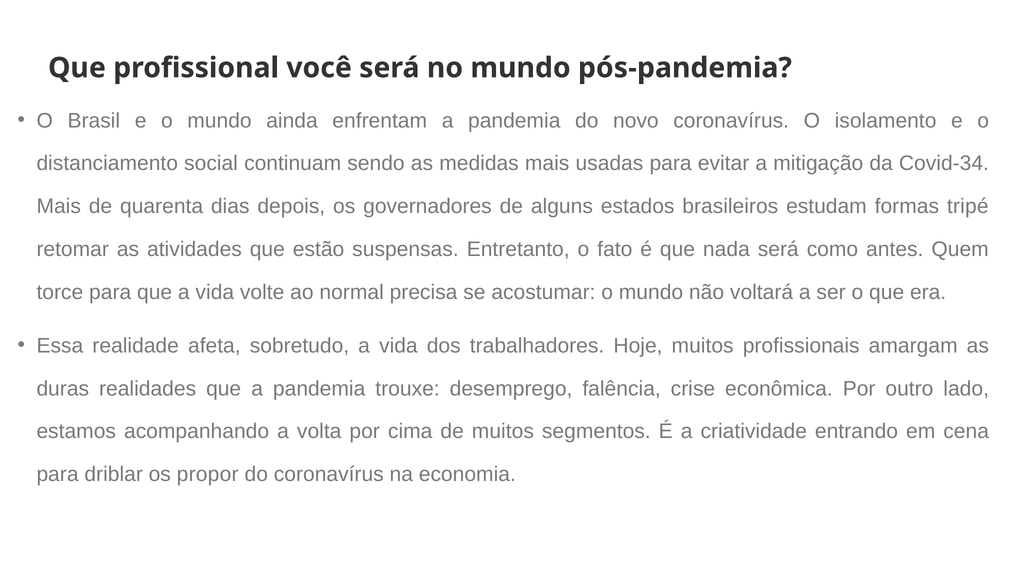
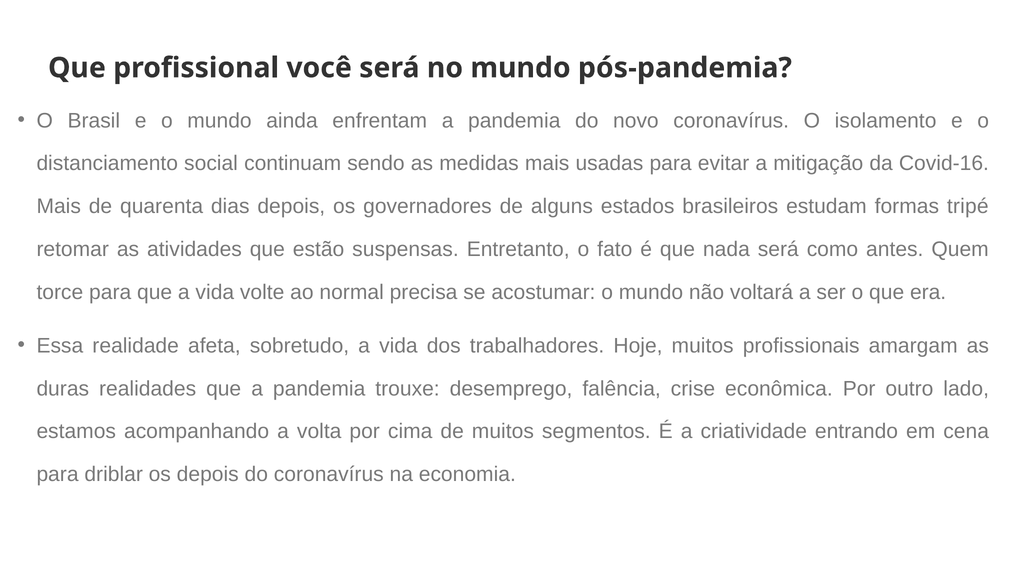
Covid-34: Covid-34 -> Covid-16
os propor: propor -> depois
